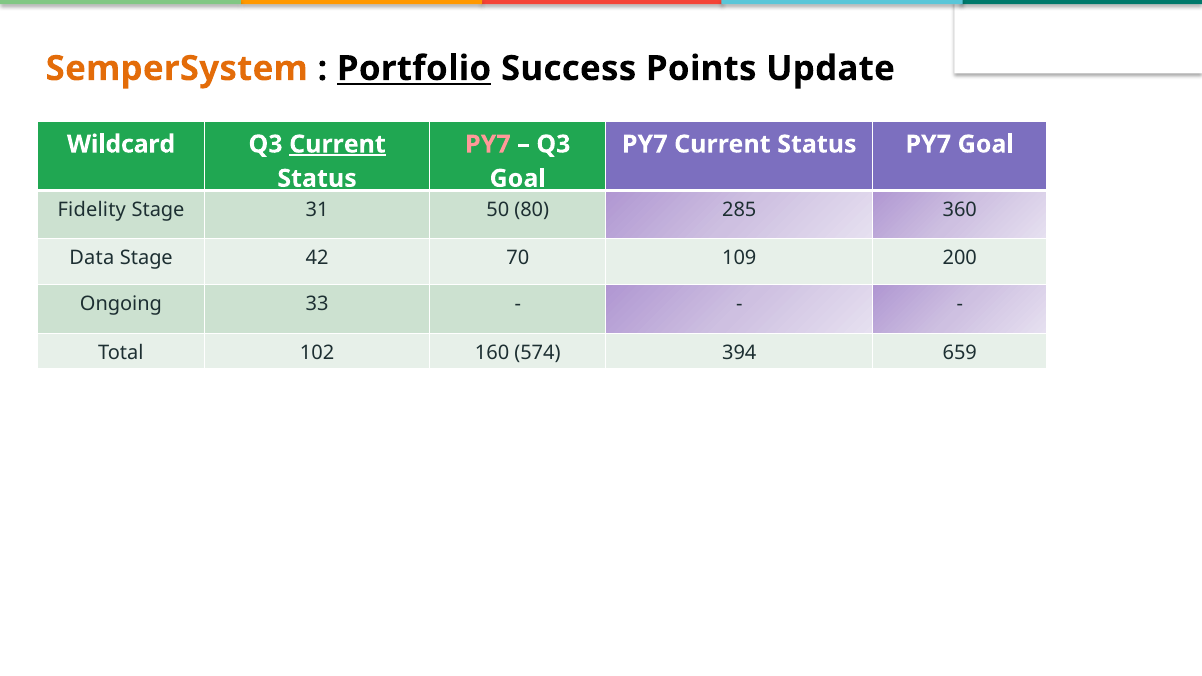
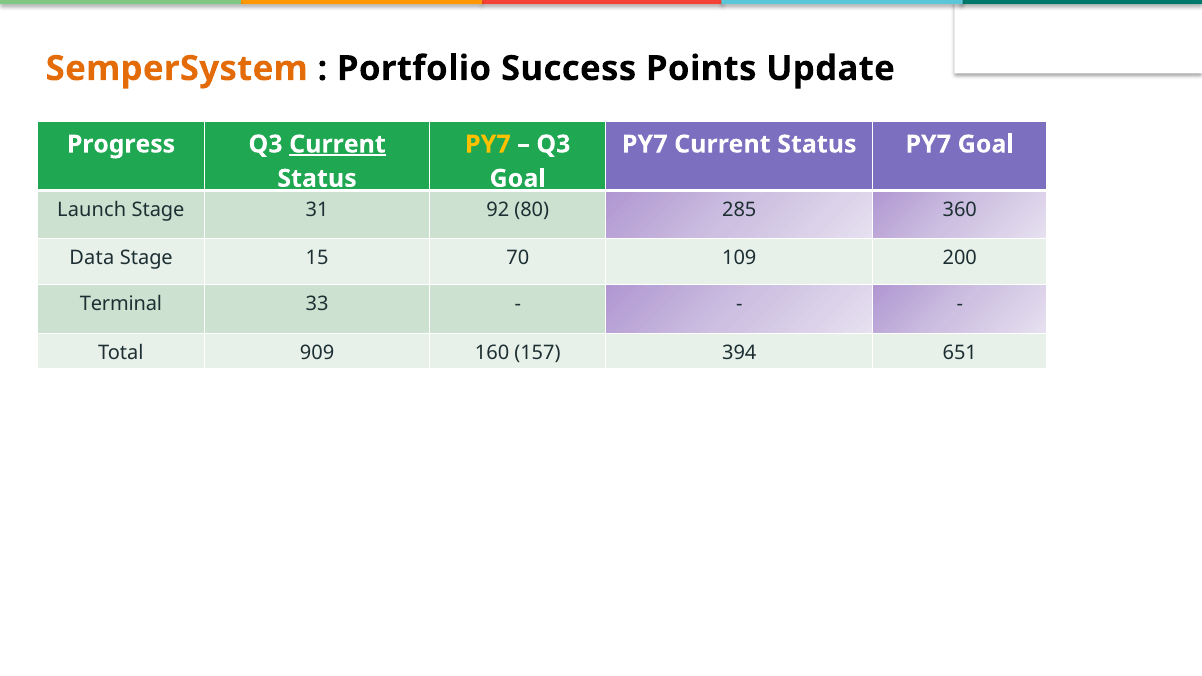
Portfolio underline: present -> none
Wildcard: Wildcard -> Progress
PY7 at (488, 144) colour: pink -> yellow
Fidelity: Fidelity -> Launch
50: 50 -> 92
42: 42 -> 15
Ongoing: Ongoing -> Terminal
102: 102 -> 909
574: 574 -> 157
659: 659 -> 651
